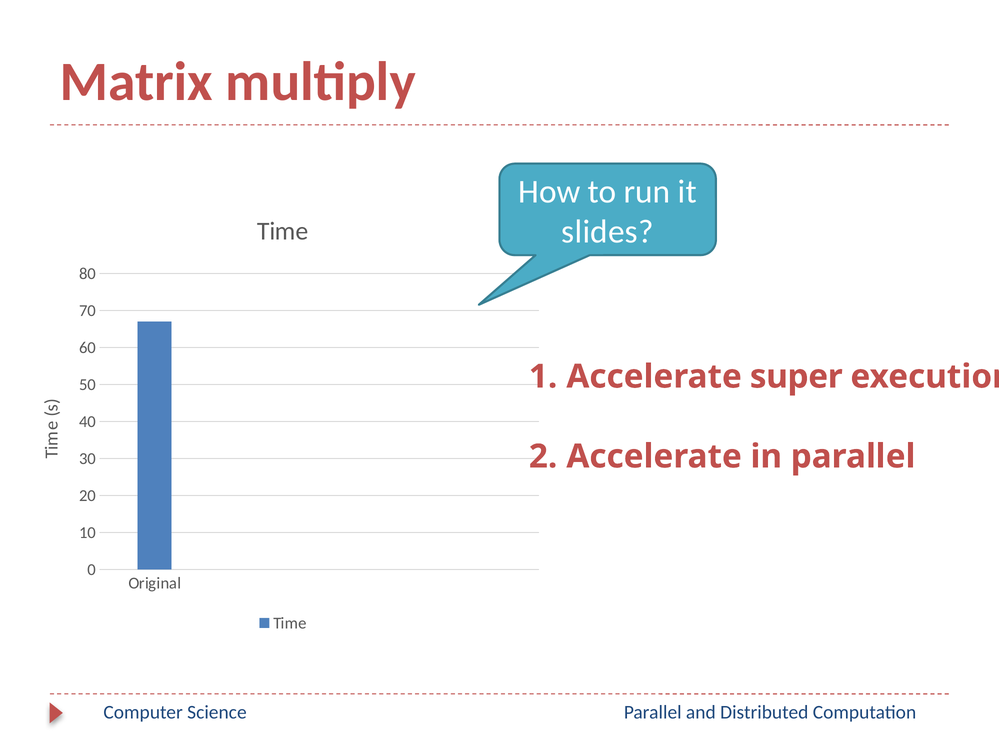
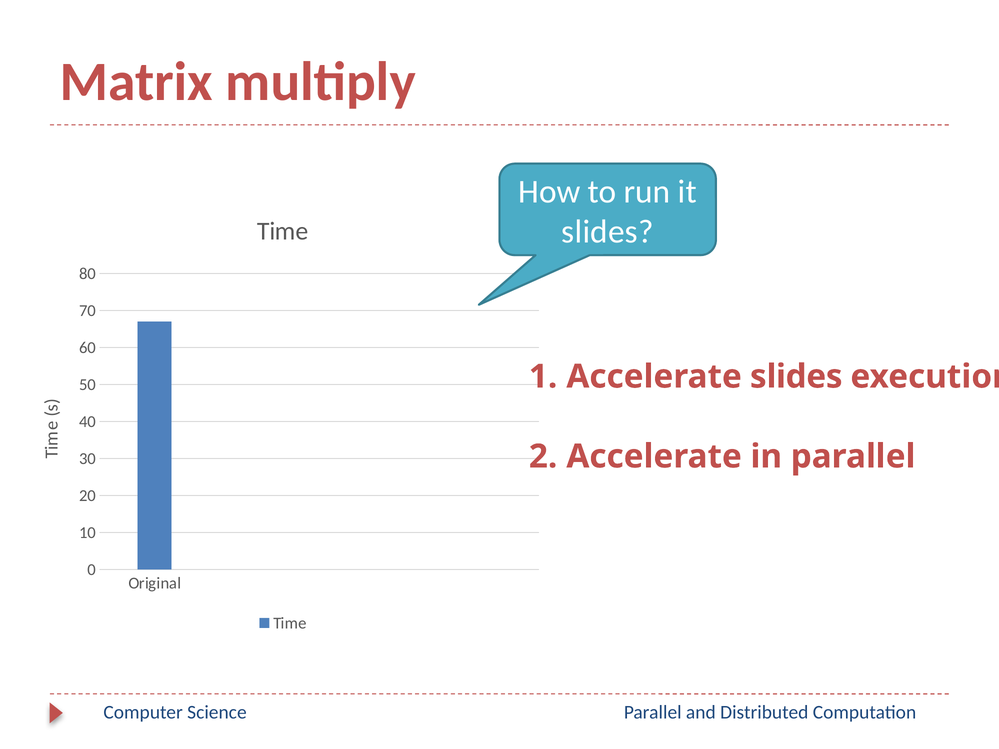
Accelerate super: super -> slides
